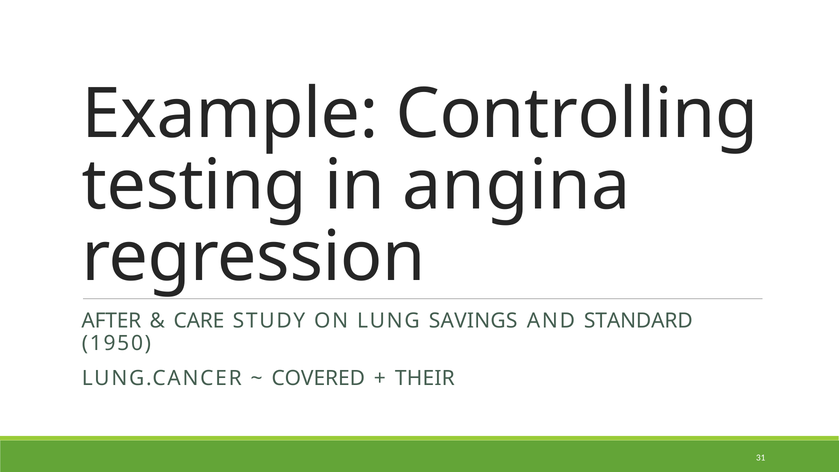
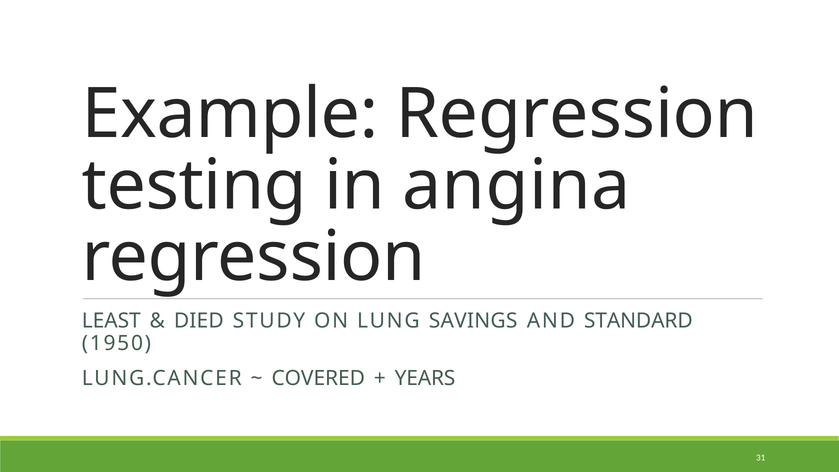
Example Controlling: Controlling -> Regression
AFTER: AFTER -> LEAST
CARE: CARE -> DIED
THEIR: THEIR -> YEARS
